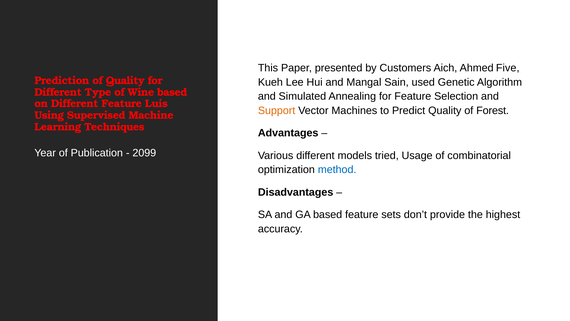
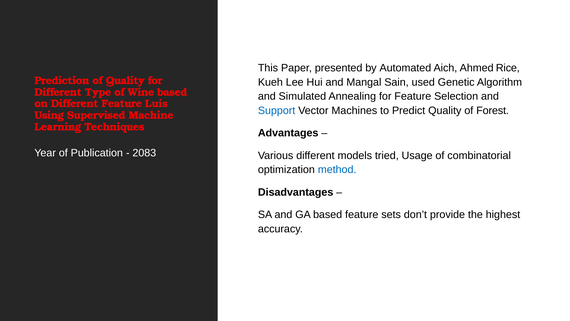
Customers: Customers -> Automated
Five: Five -> Rice
Support colour: orange -> blue
2099: 2099 -> 2083
